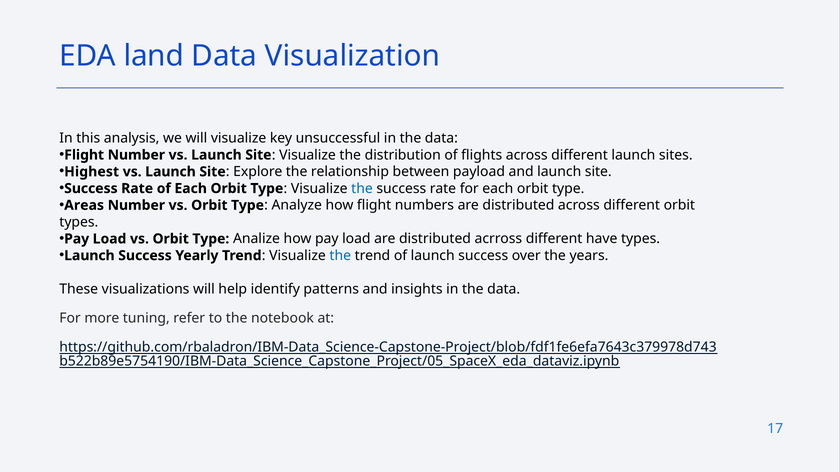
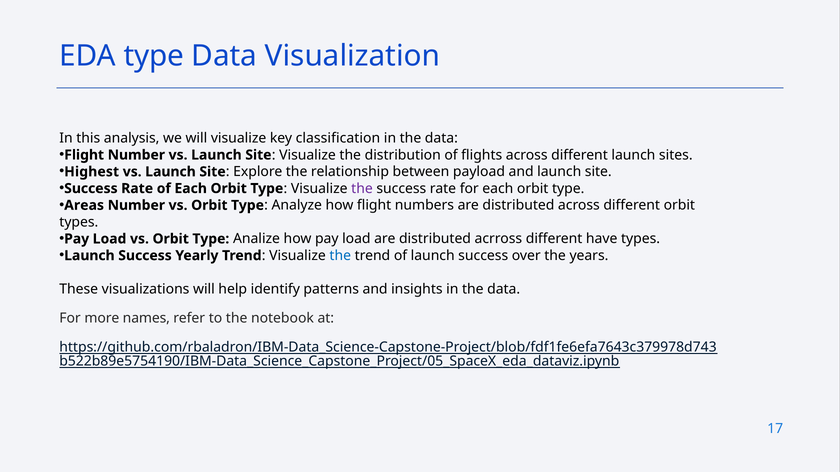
EDA land: land -> type
unsuccessful: unsuccessful -> classification
the at (362, 189) colour: blue -> purple
tuning: tuning -> names
